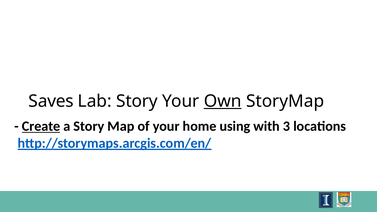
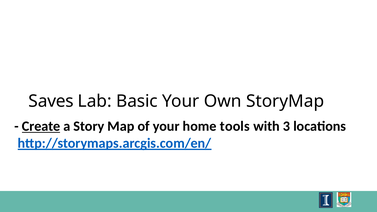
Lab Story: Story -> Basic
Own underline: present -> none
using: using -> tools
